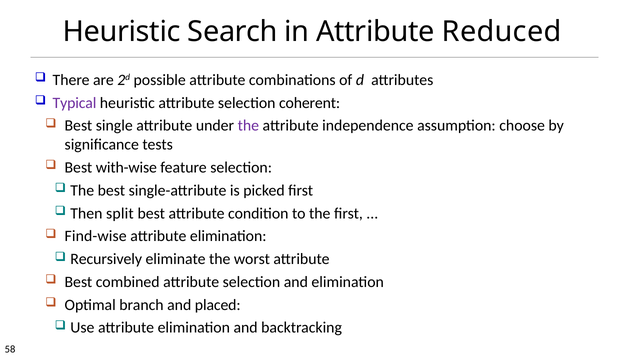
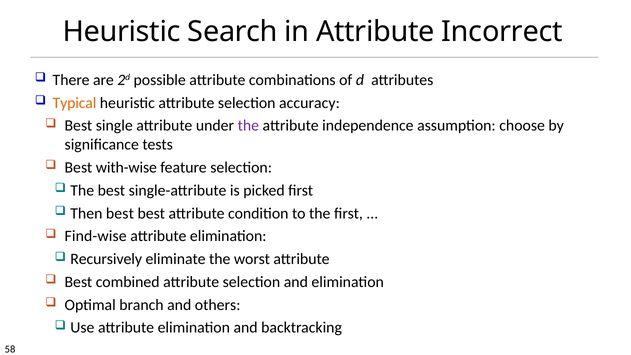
Reduced: Reduced -> Incorrect
Typical colour: purple -> orange
coherent: coherent -> accuracy
Then split: split -> best
placed: placed -> others
